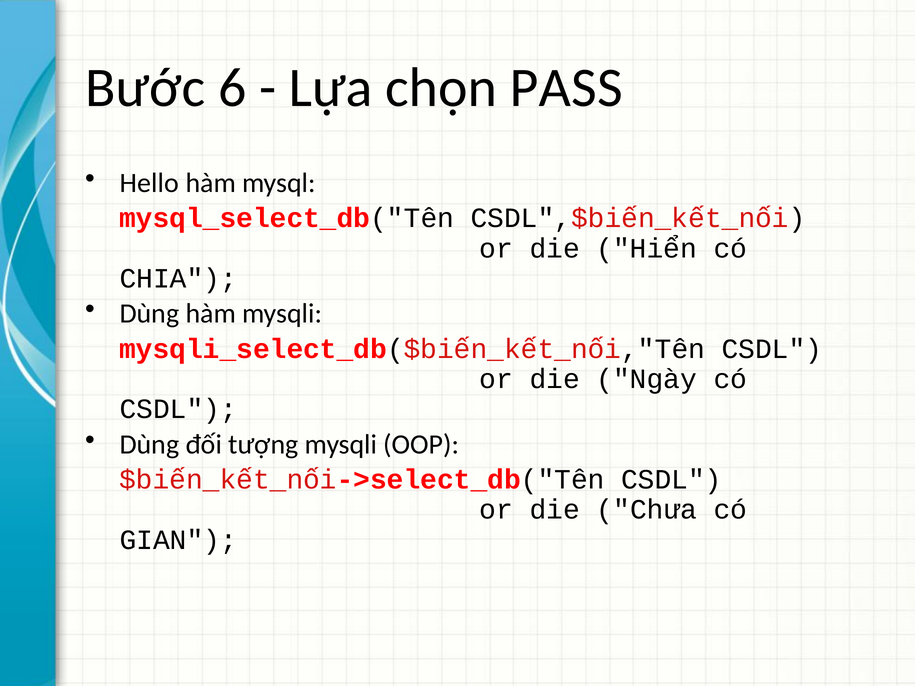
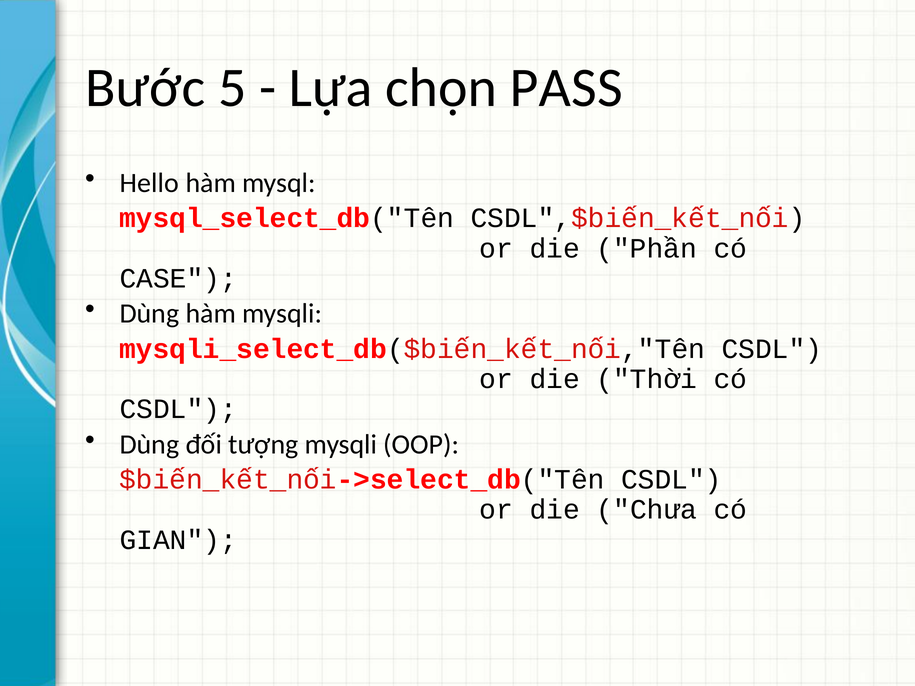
6: 6 -> 5
Hiển: Hiển -> Phần
CHIA: CHIA -> CASE
Ngày: Ngày -> Thời
